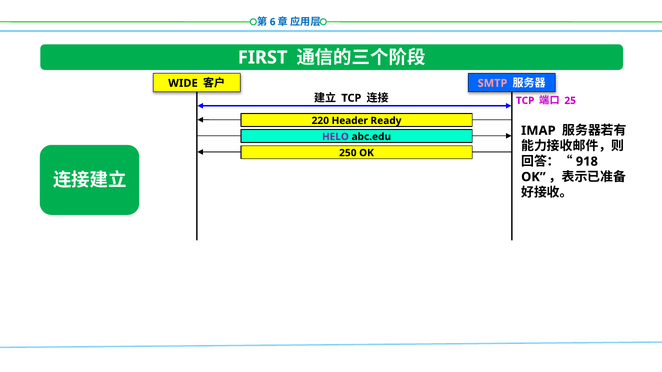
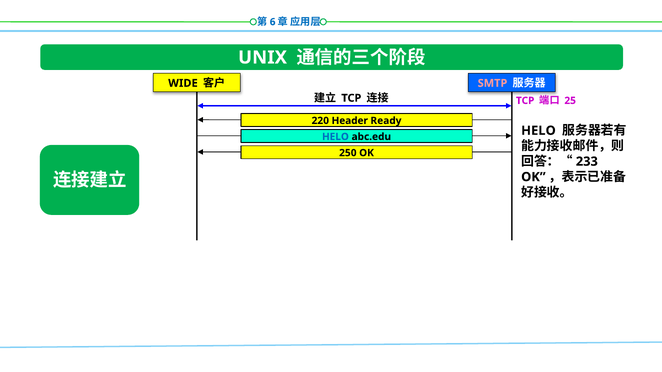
FIRST: FIRST -> UNIX
IMAP at (538, 131): IMAP -> HELO
HELO at (335, 137) colour: purple -> blue
918: 918 -> 233
